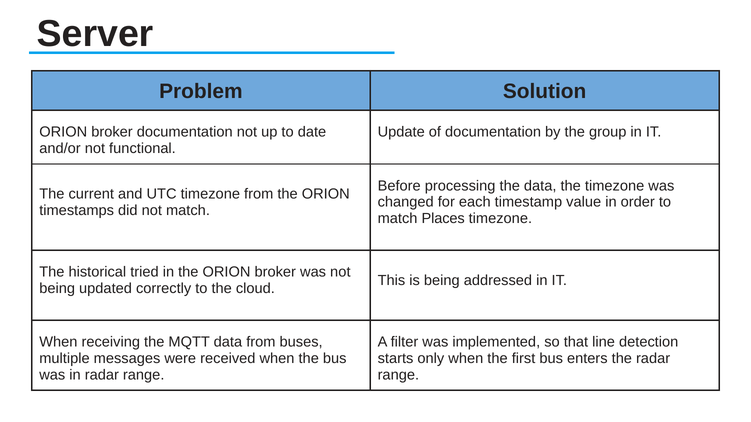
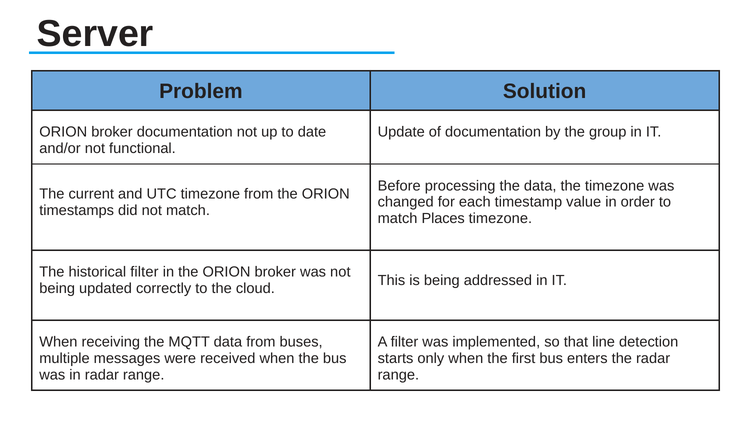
historical tried: tried -> filter
